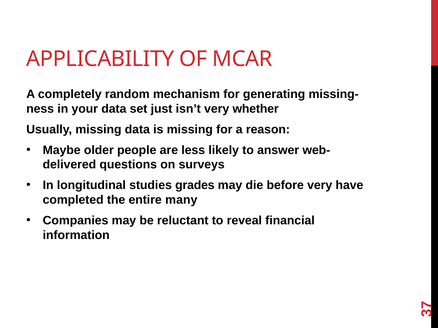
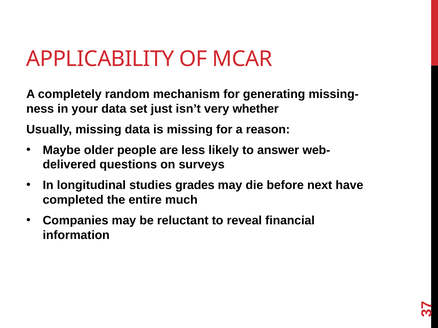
before very: very -> next
many: many -> much
